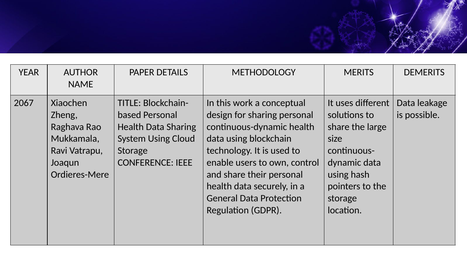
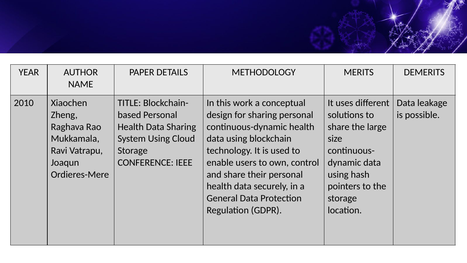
2067: 2067 -> 2010
